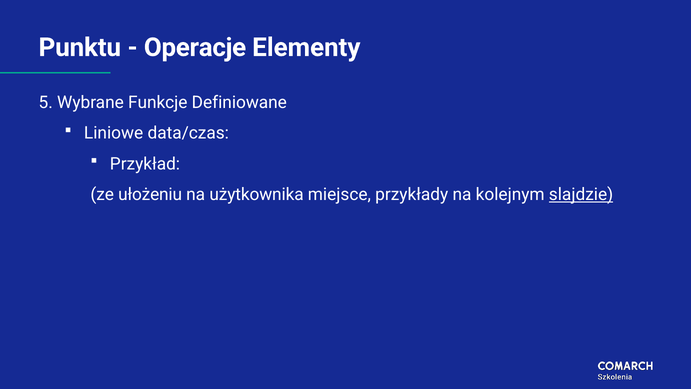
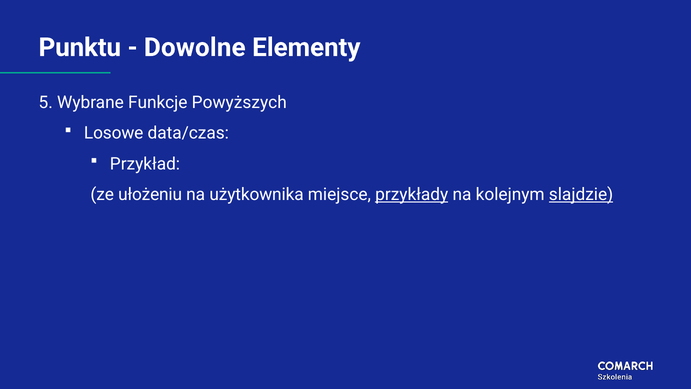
Operacje: Operacje -> Dowolne
Definiowane: Definiowane -> Powyższych
Liniowe: Liniowe -> Losowe
przykłady underline: none -> present
